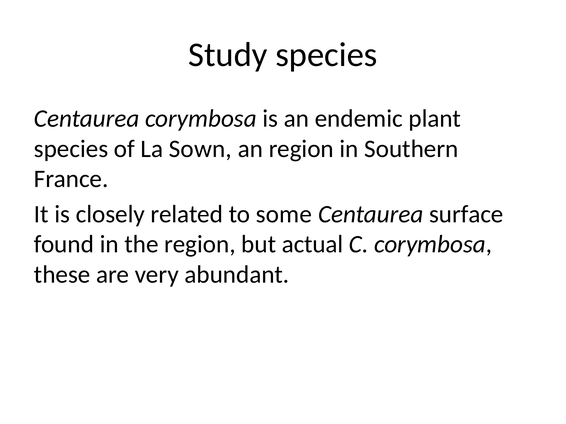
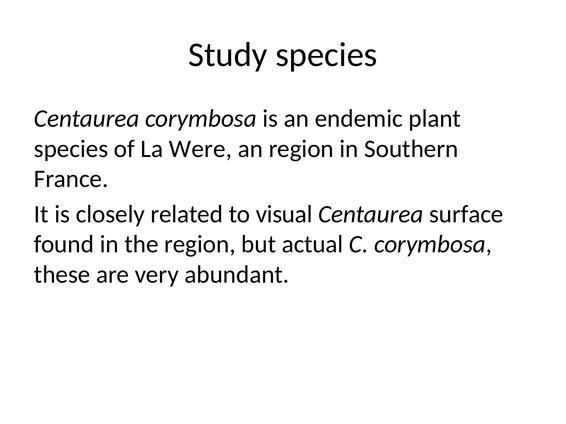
Sown: Sown -> Were
some: some -> visual
